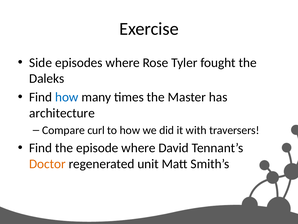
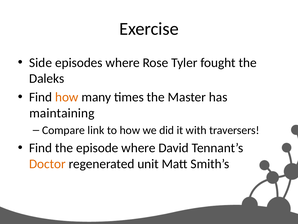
how at (67, 97) colour: blue -> orange
architecture: architecture -> maintaining
curl: curl -> link
